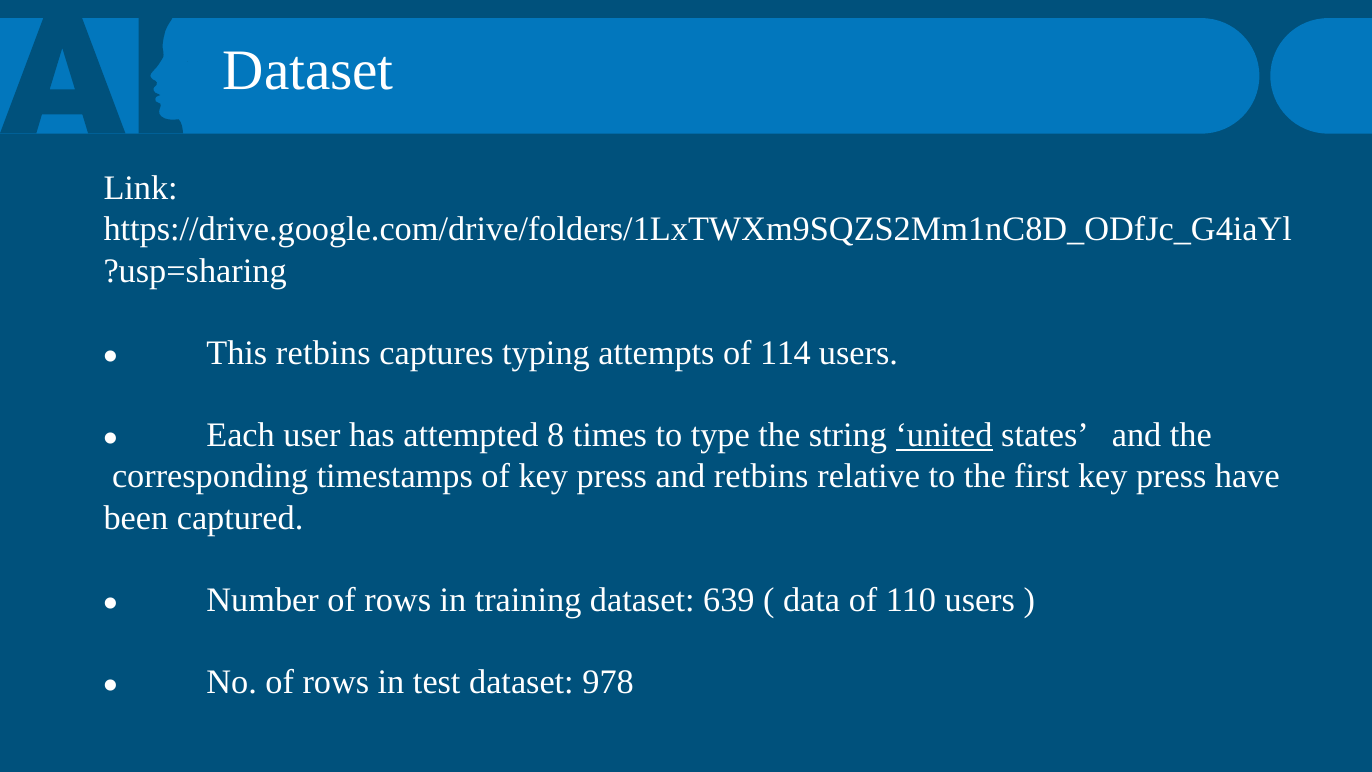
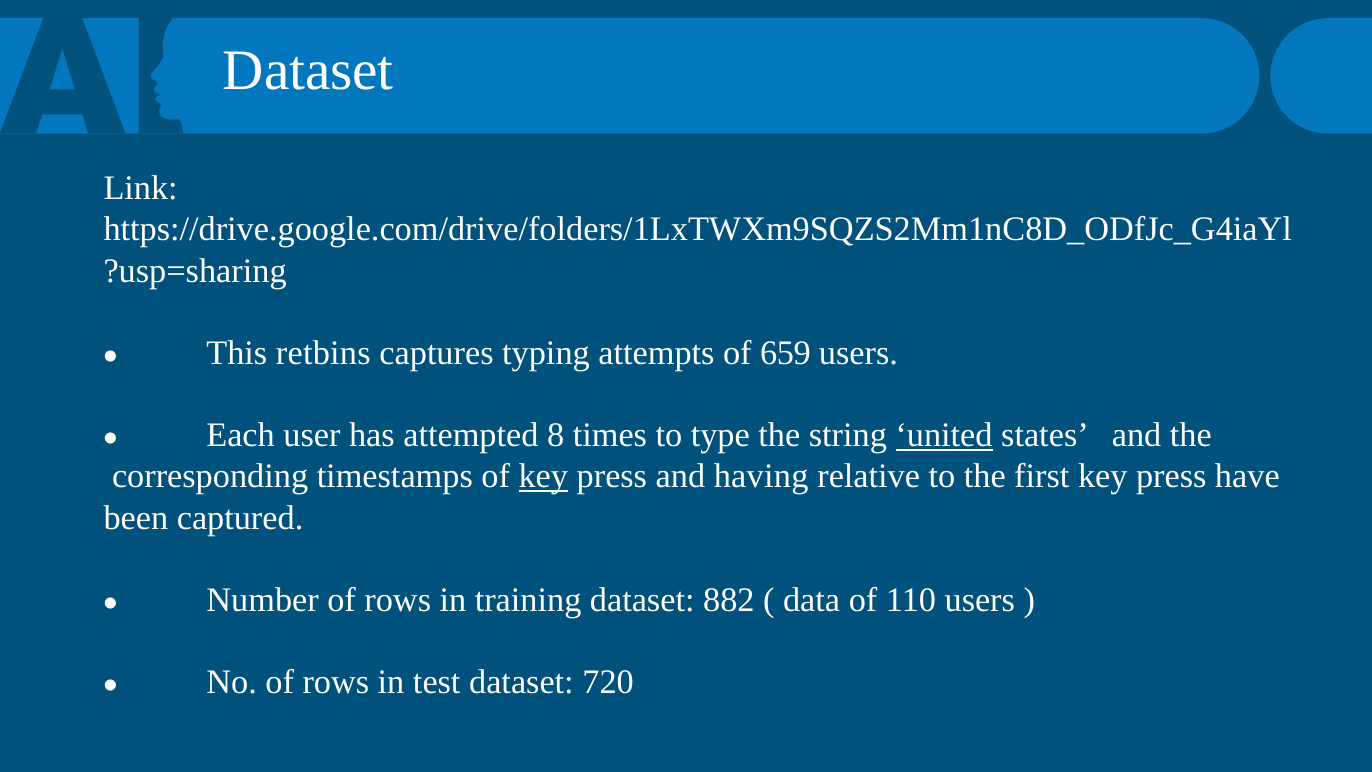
114: 114 -> 659
key at (543, 476) underline: none -> present
and retbins: retbins -> having
639: 639 -> 882
978: 978 -> 720
